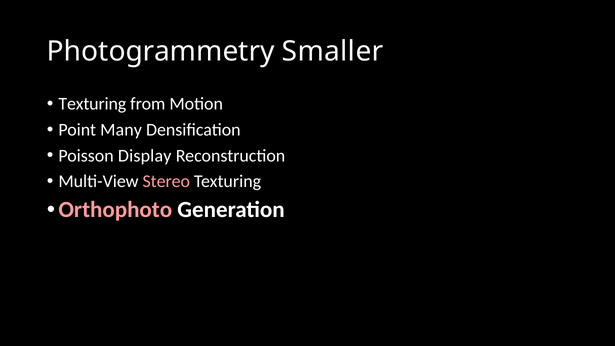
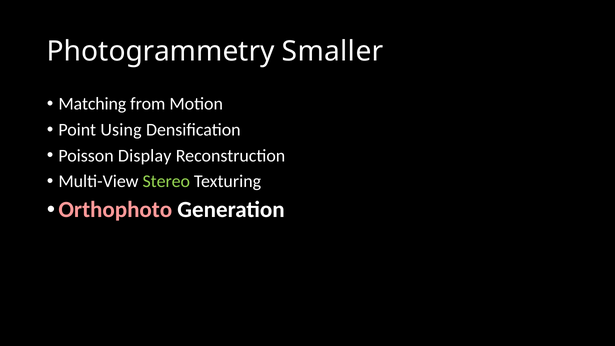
Texturing at (92, 104): Texturing -> Matching
Many: Many -> Using
Stereo colour: pink -> light green
